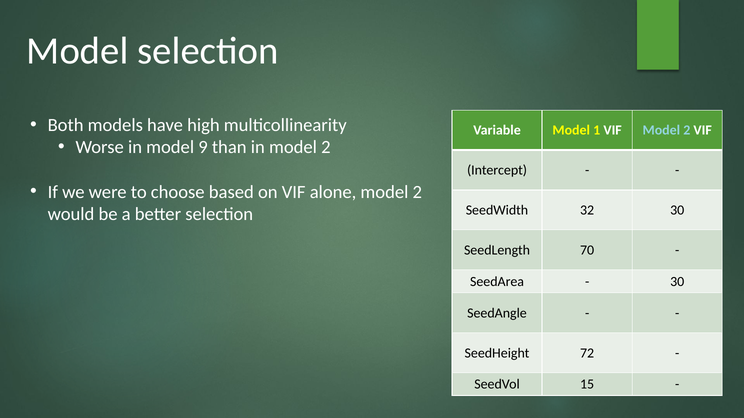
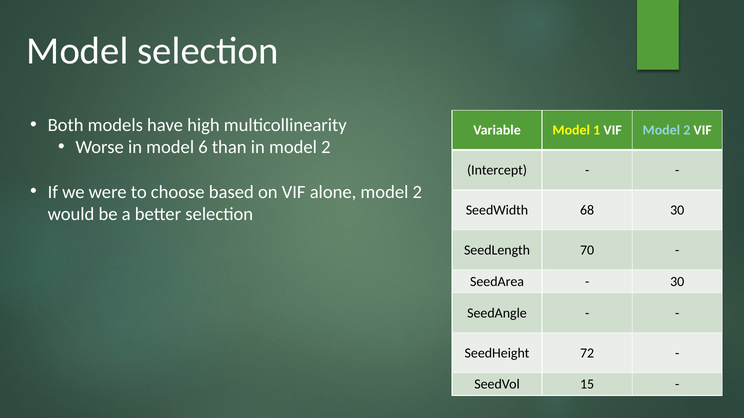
9: 9 -> 6
32: 32 -> 68
